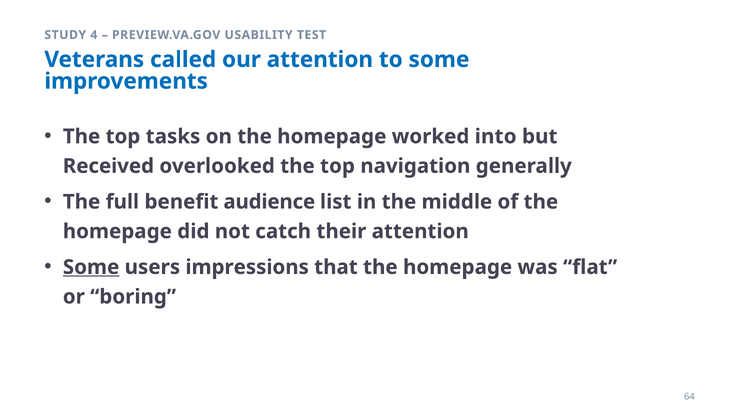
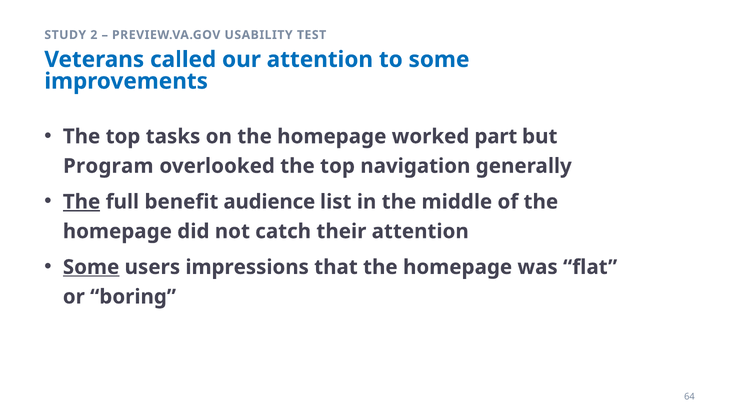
4: 4 -> 2
into: into -> part
Received: Received -> Program
The at (82, 202) underline: none -> present
